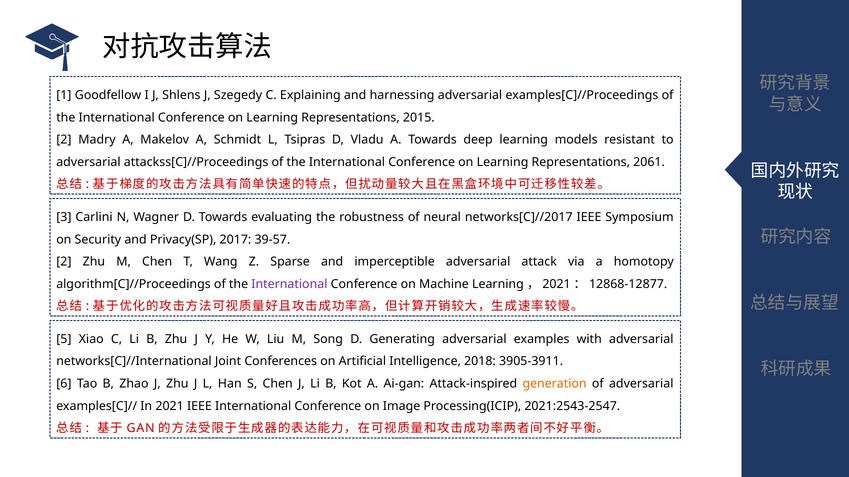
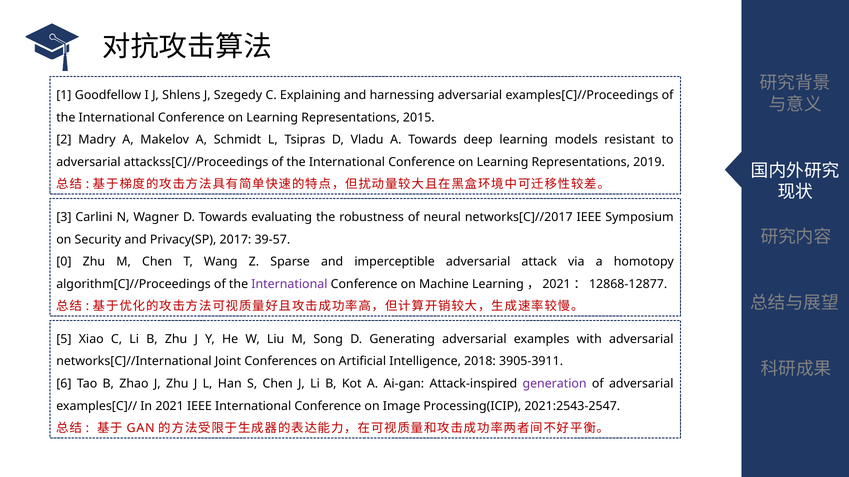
2061: 2061 -> 2019
2 at (64, 262): 2 -> 0
generation colour: orange -> purple
